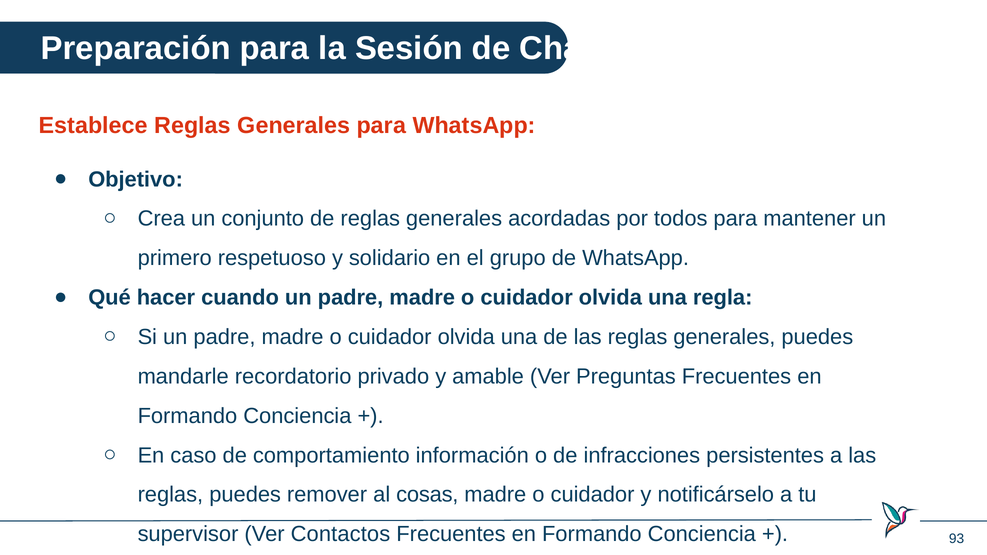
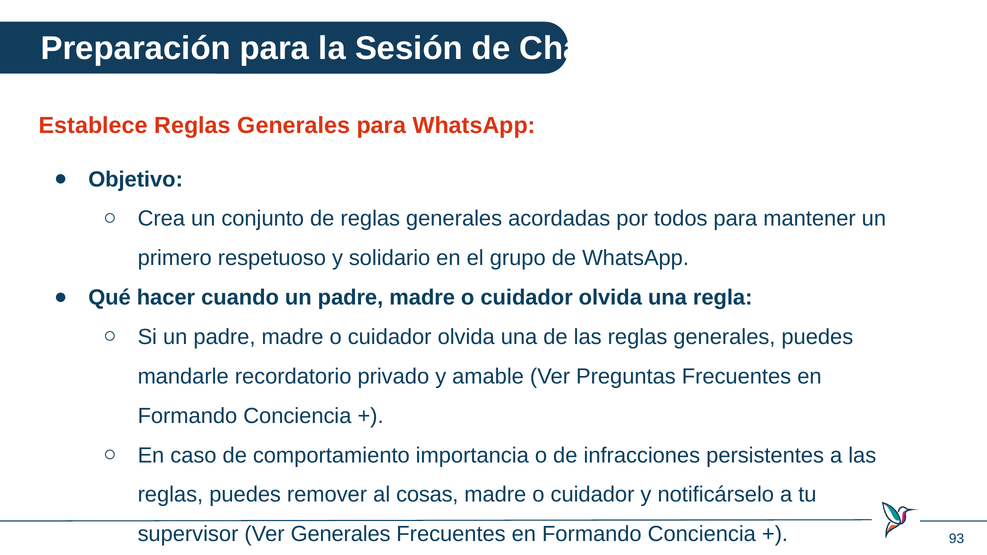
información: información -> importancia
Ver Contactos: Contactos -> Generales
